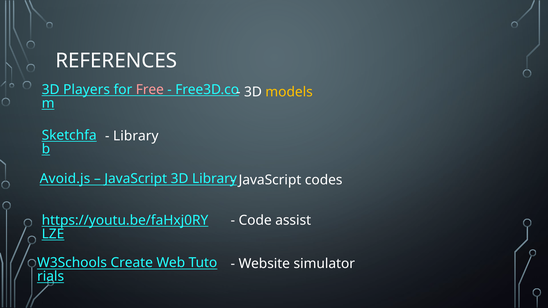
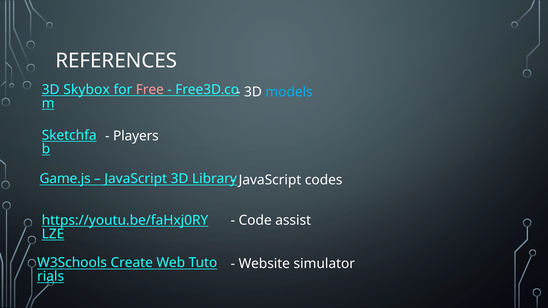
Players: Players -> Skybox
models colour: yellow -> light blue
Library at (136, 136): Library -> Players
Avoid.js: Avoid.js -> Game.js
